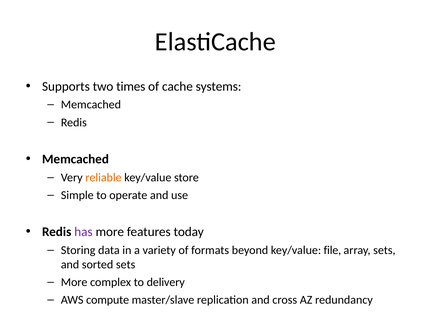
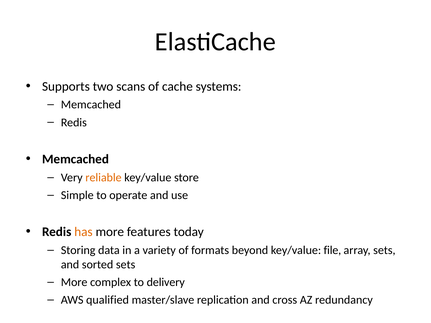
times: times -> scans
has colour: purple -> orange
compute: compute -> qualified
